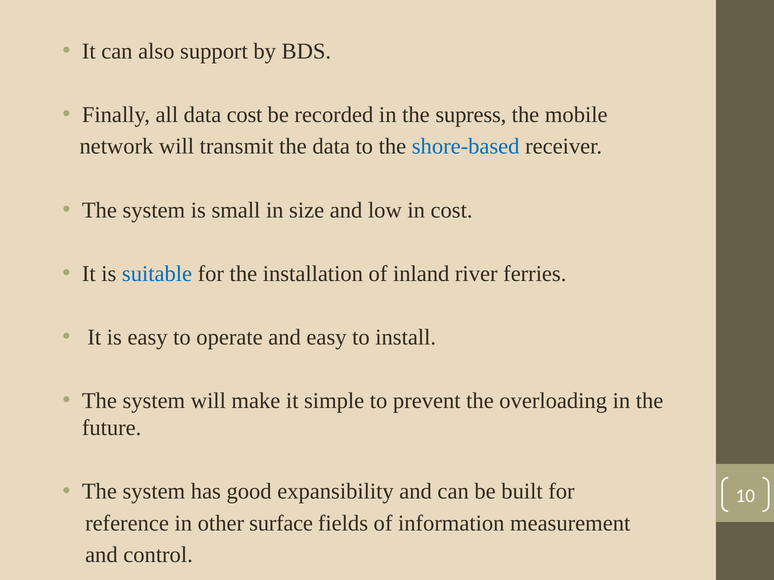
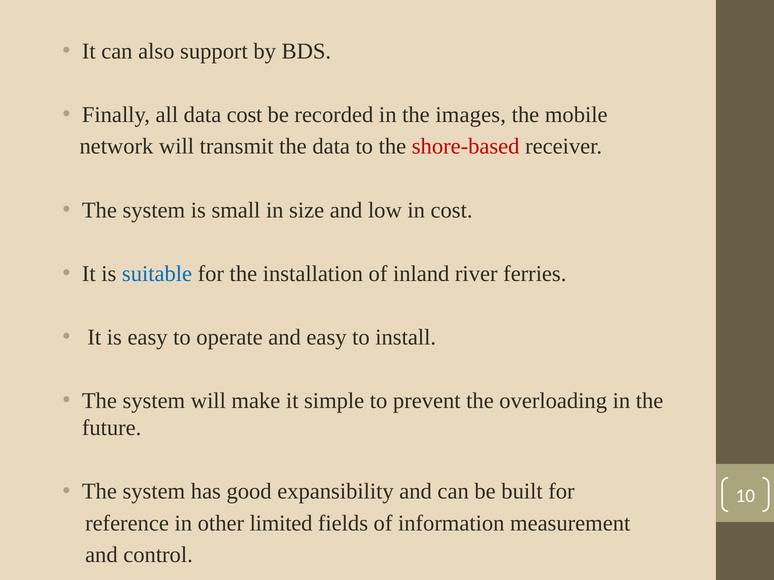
supress: supress -> images
shore-based colour: blue -> red
surface: surface -> limited
